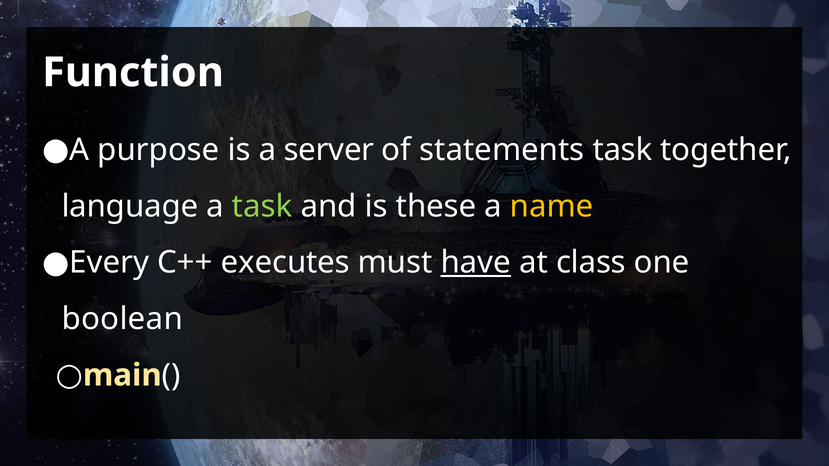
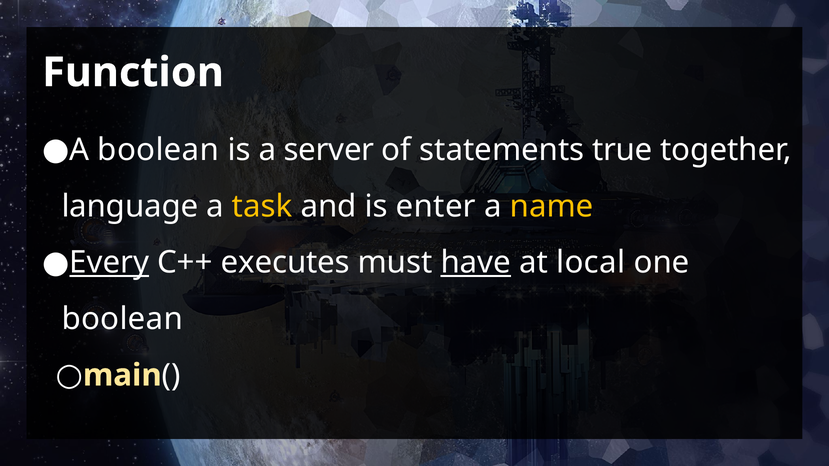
A purpose: purpose -> boolean
statements task: task -> true
task at (262, 206) colour: light green -> yellow
these: these -> enter
Every underline: none -> present
class: class -> local
